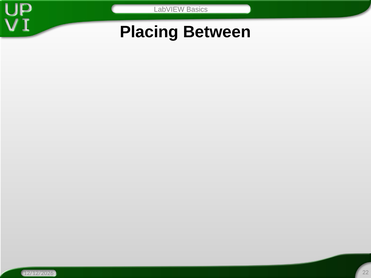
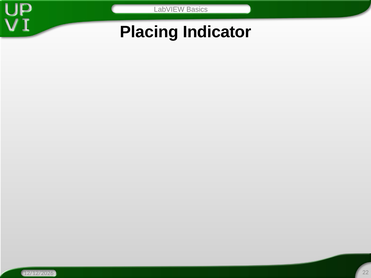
Between: Between -> Indicator
